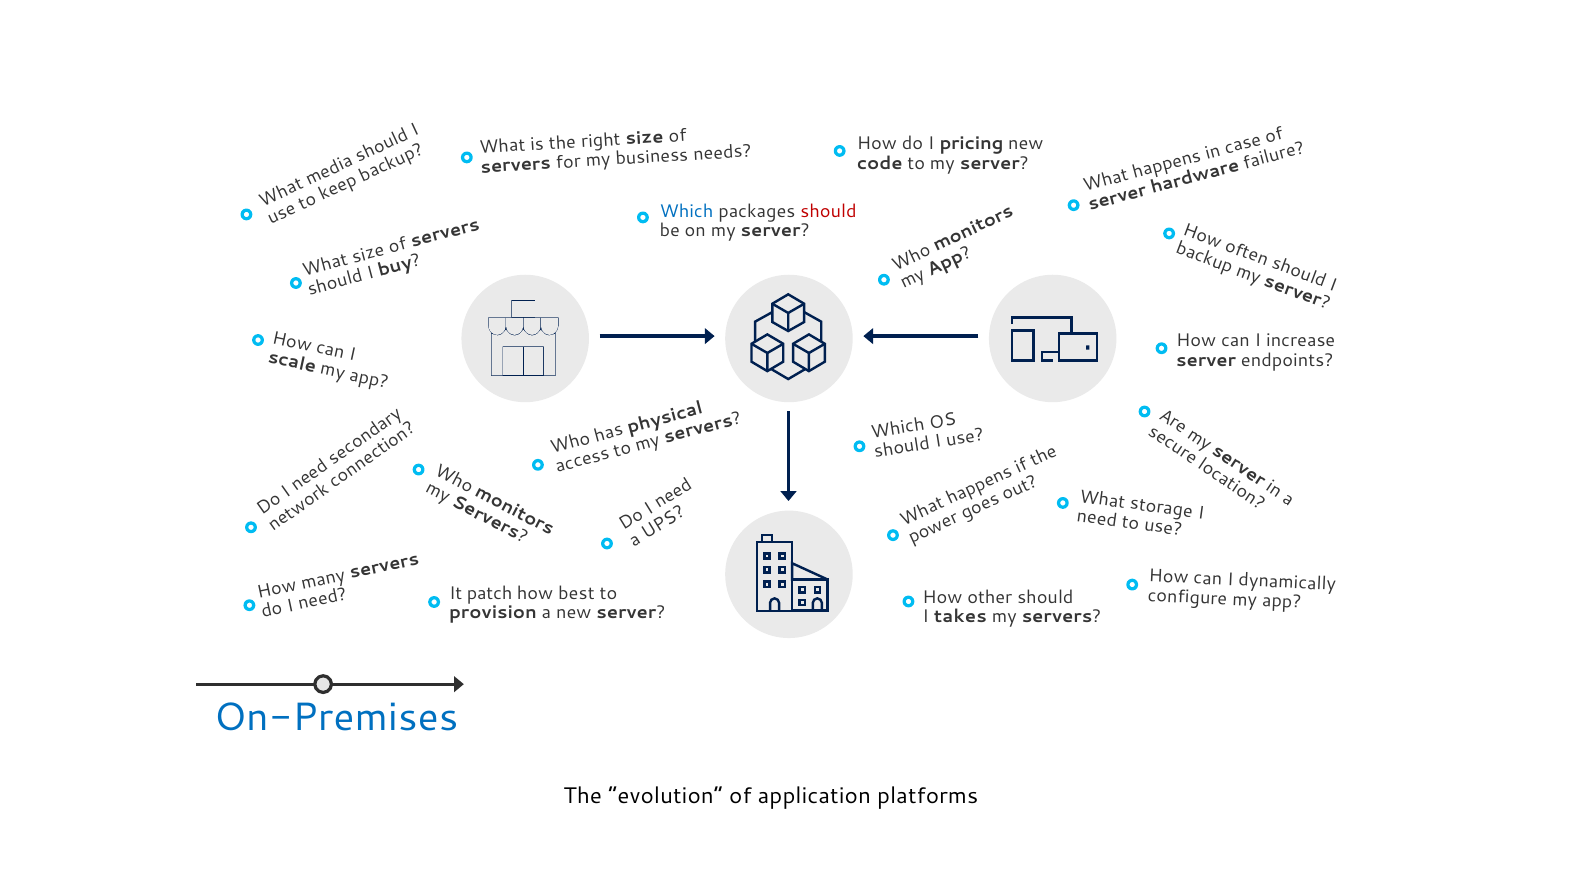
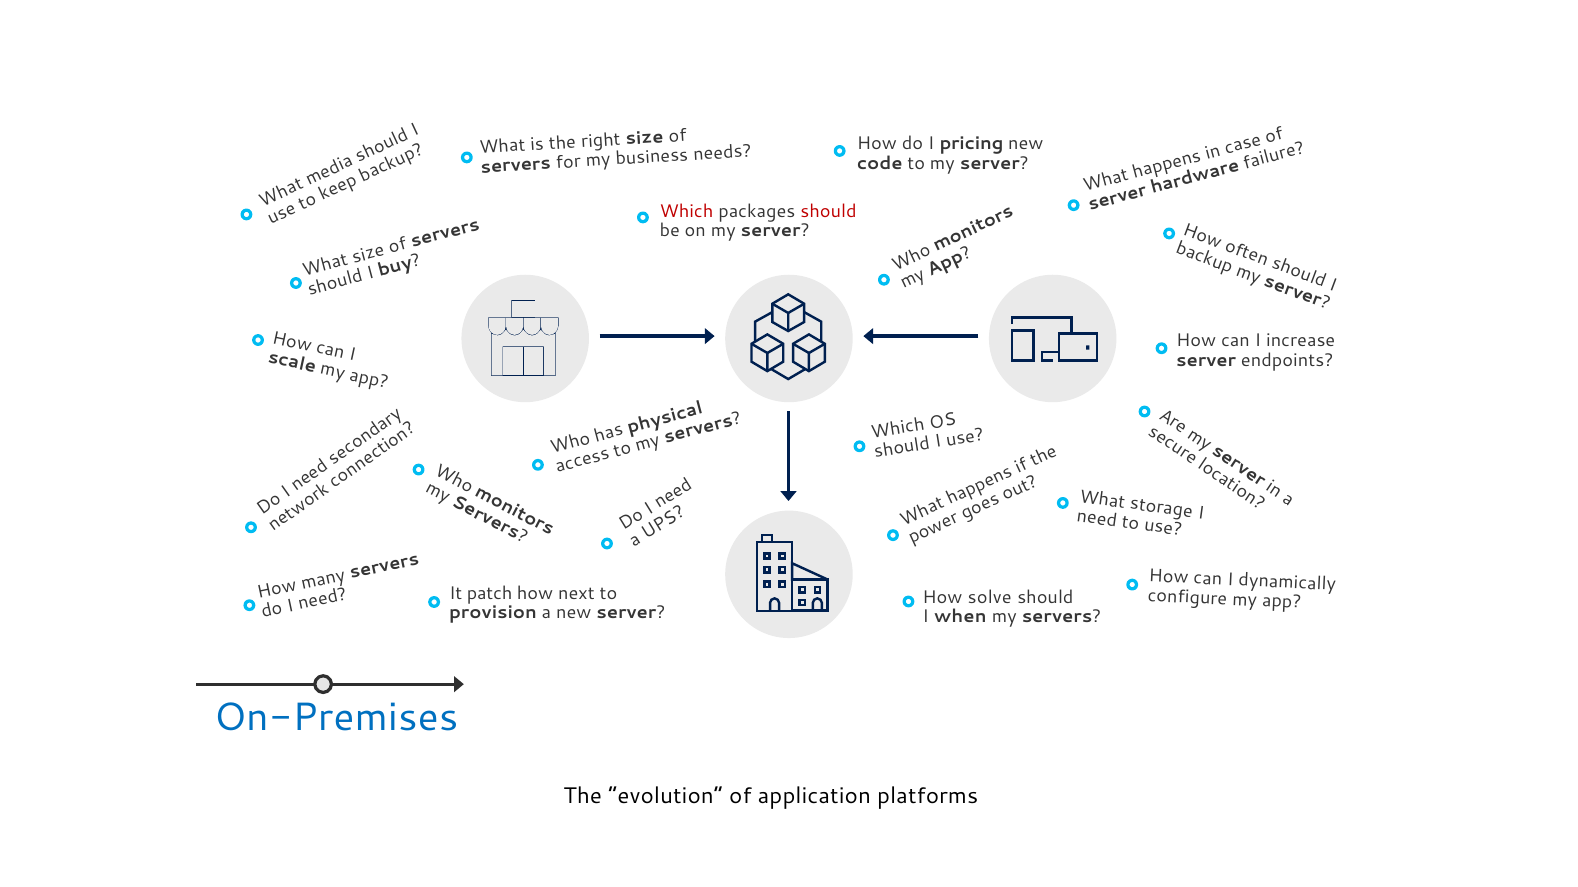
Which at (687, 212) colour: blue -> red
best: best -> next
other: other -> solve
takes: takes -> when
